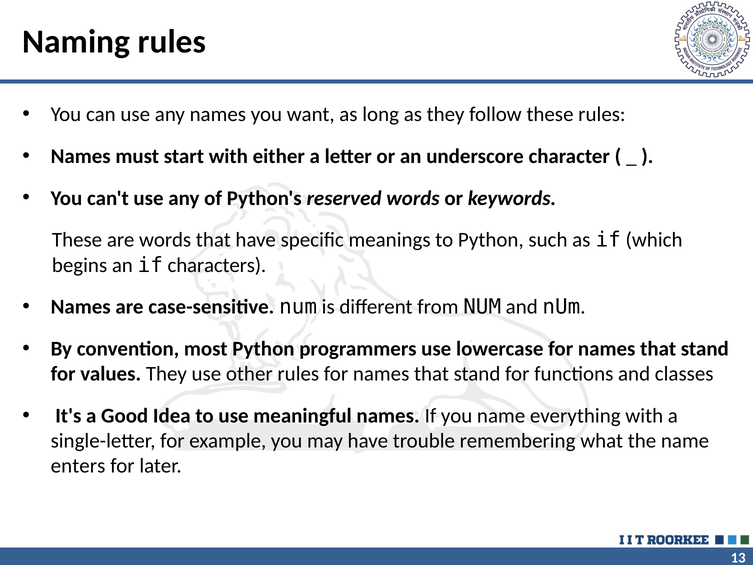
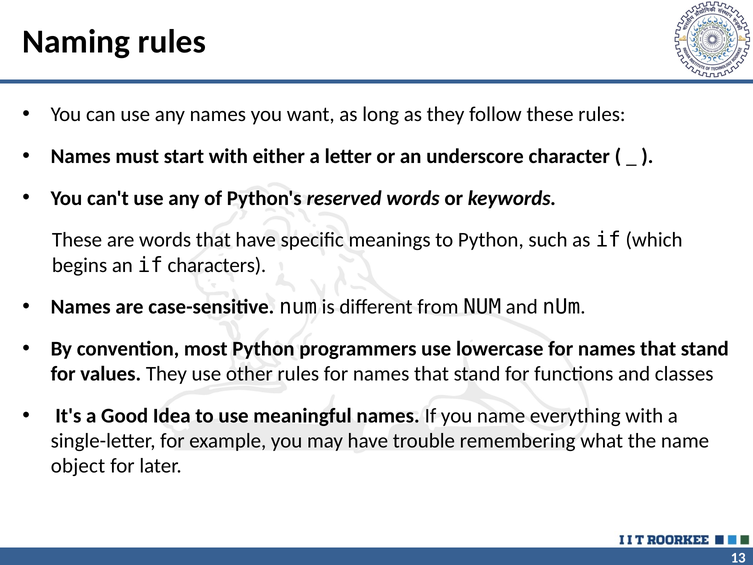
enters: enters -> object
